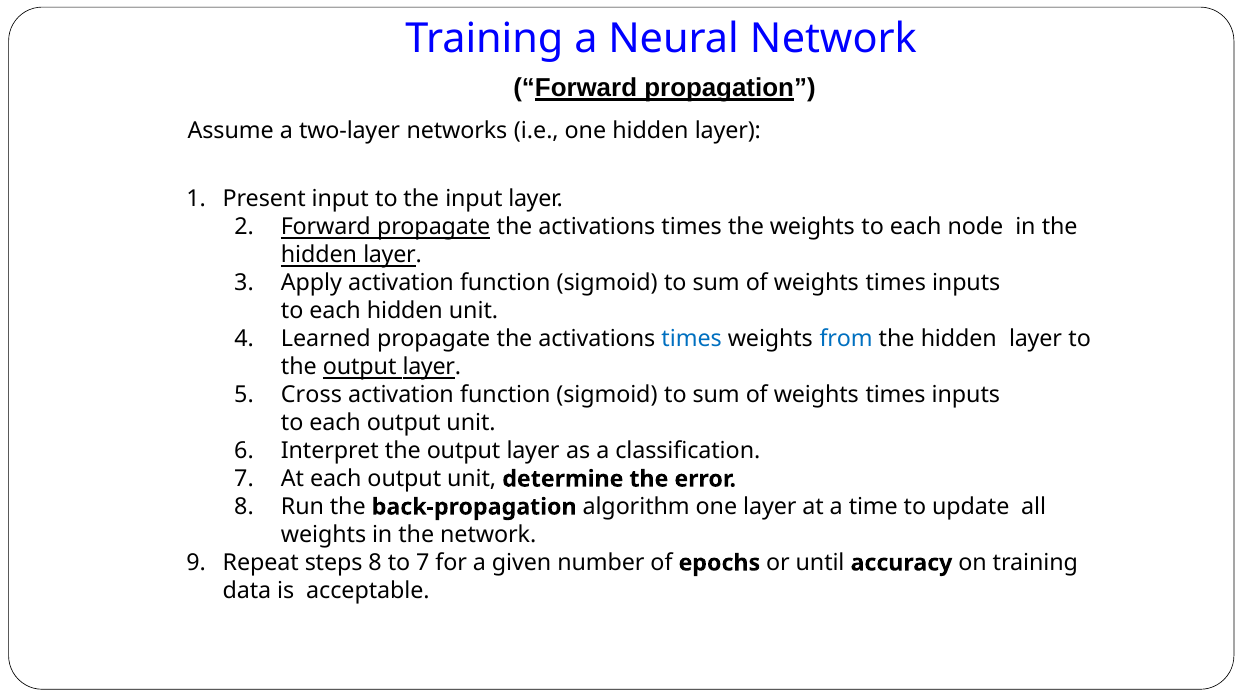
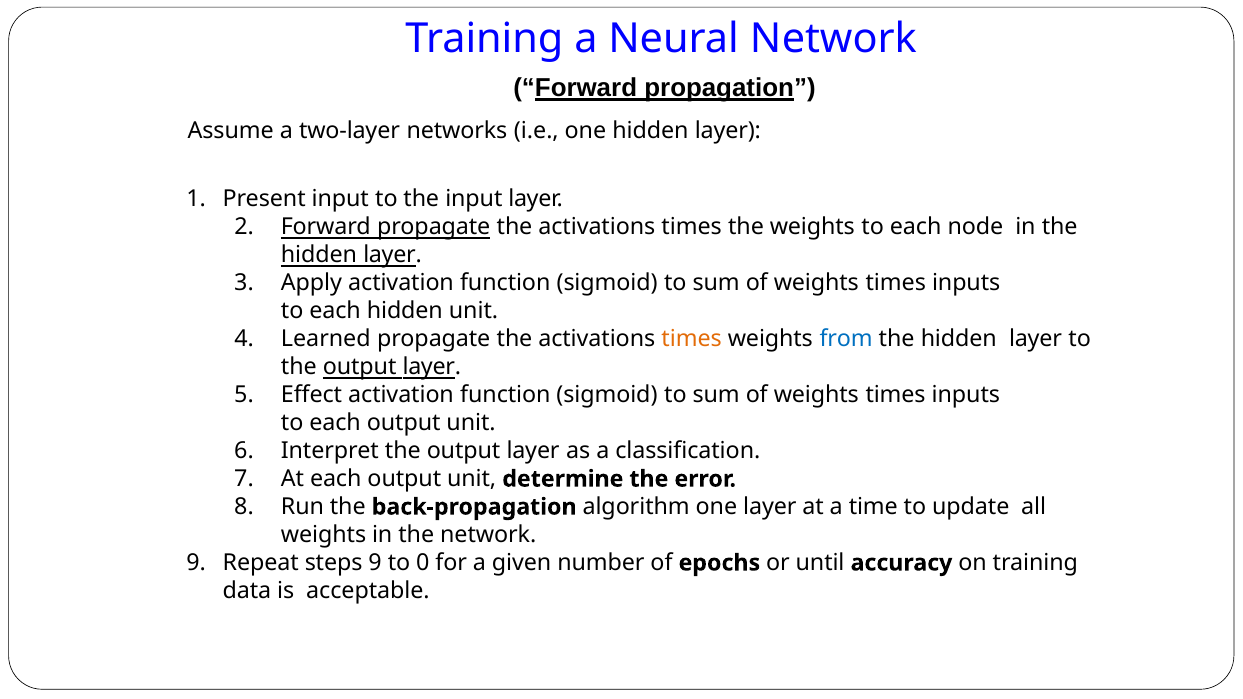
times at (692, 339) colour: blue -> orange
Cross: Cross -> Effect
steps 8: 8 -> 9
to 7: 7 -> 0
